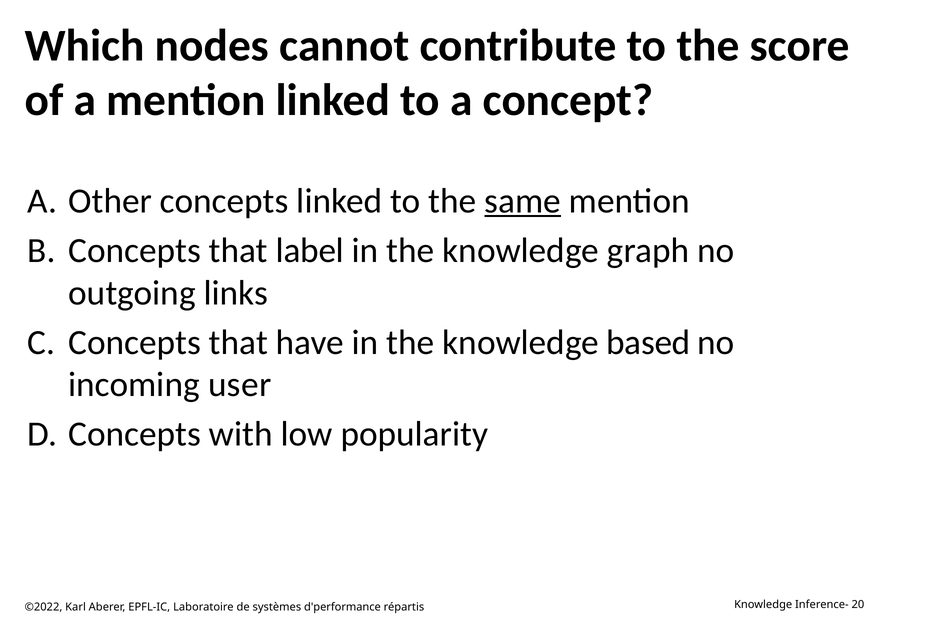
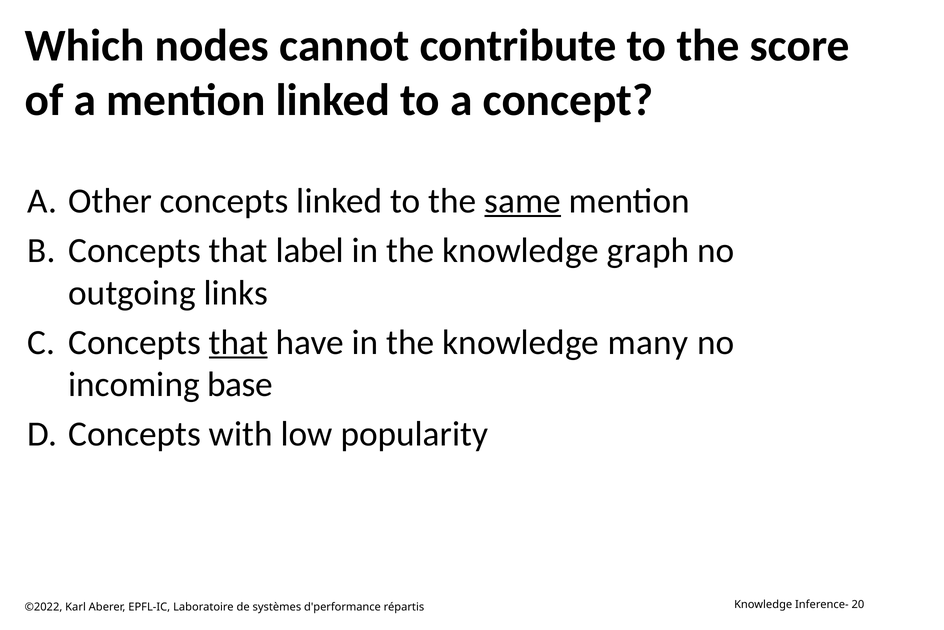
that at (238, 342) underline: none -> present
based: based -> many
user: user -> base
